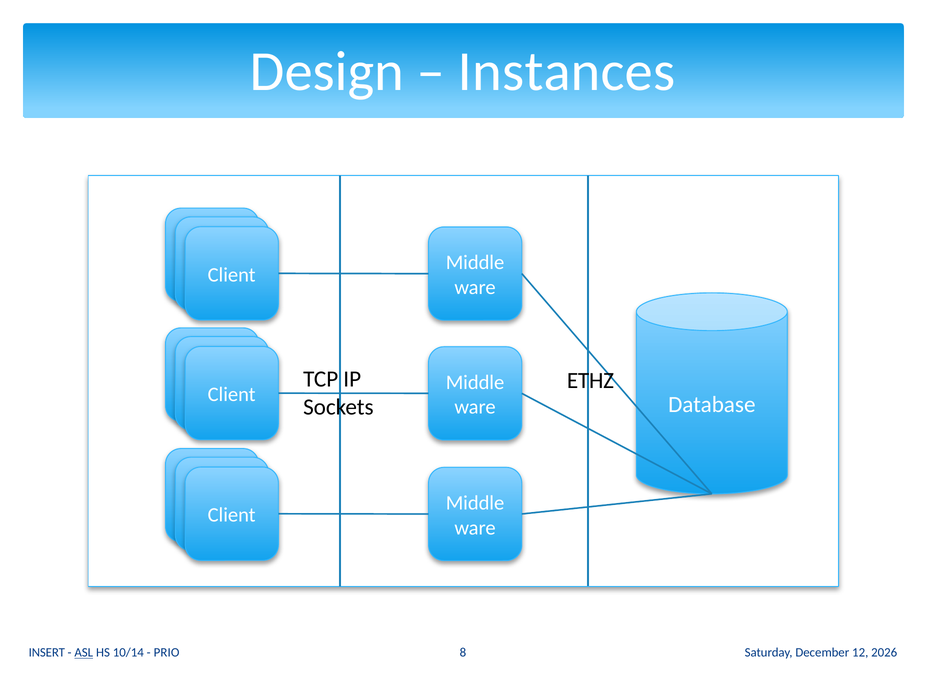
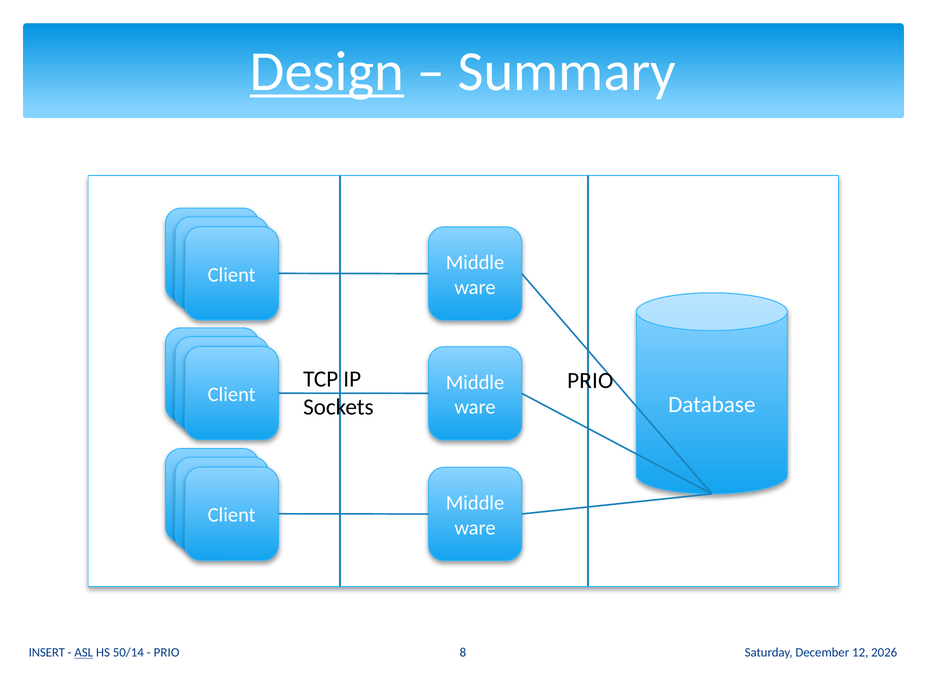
Design underline: none -> present
Instances: Instances -> Summary
ETHZ at (590, 380): ETHZ -> PRIO
10/14: 10/14 -> 50/14
